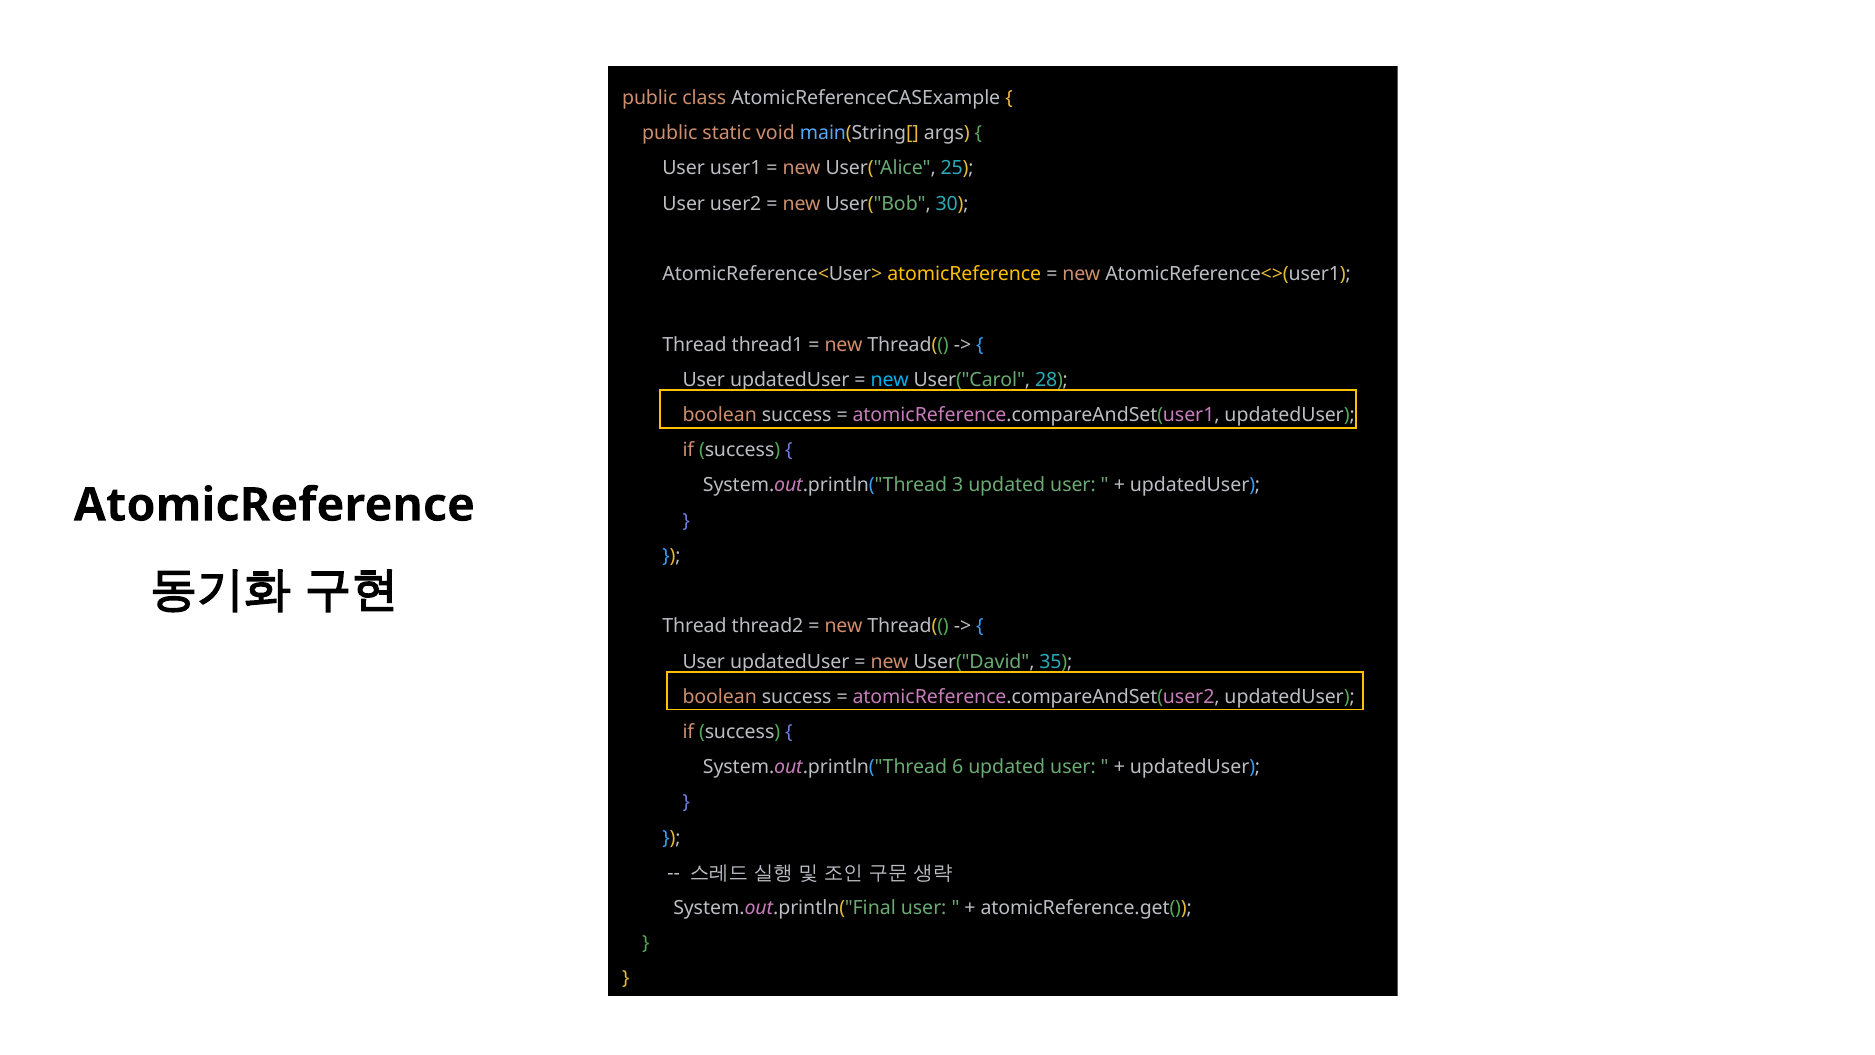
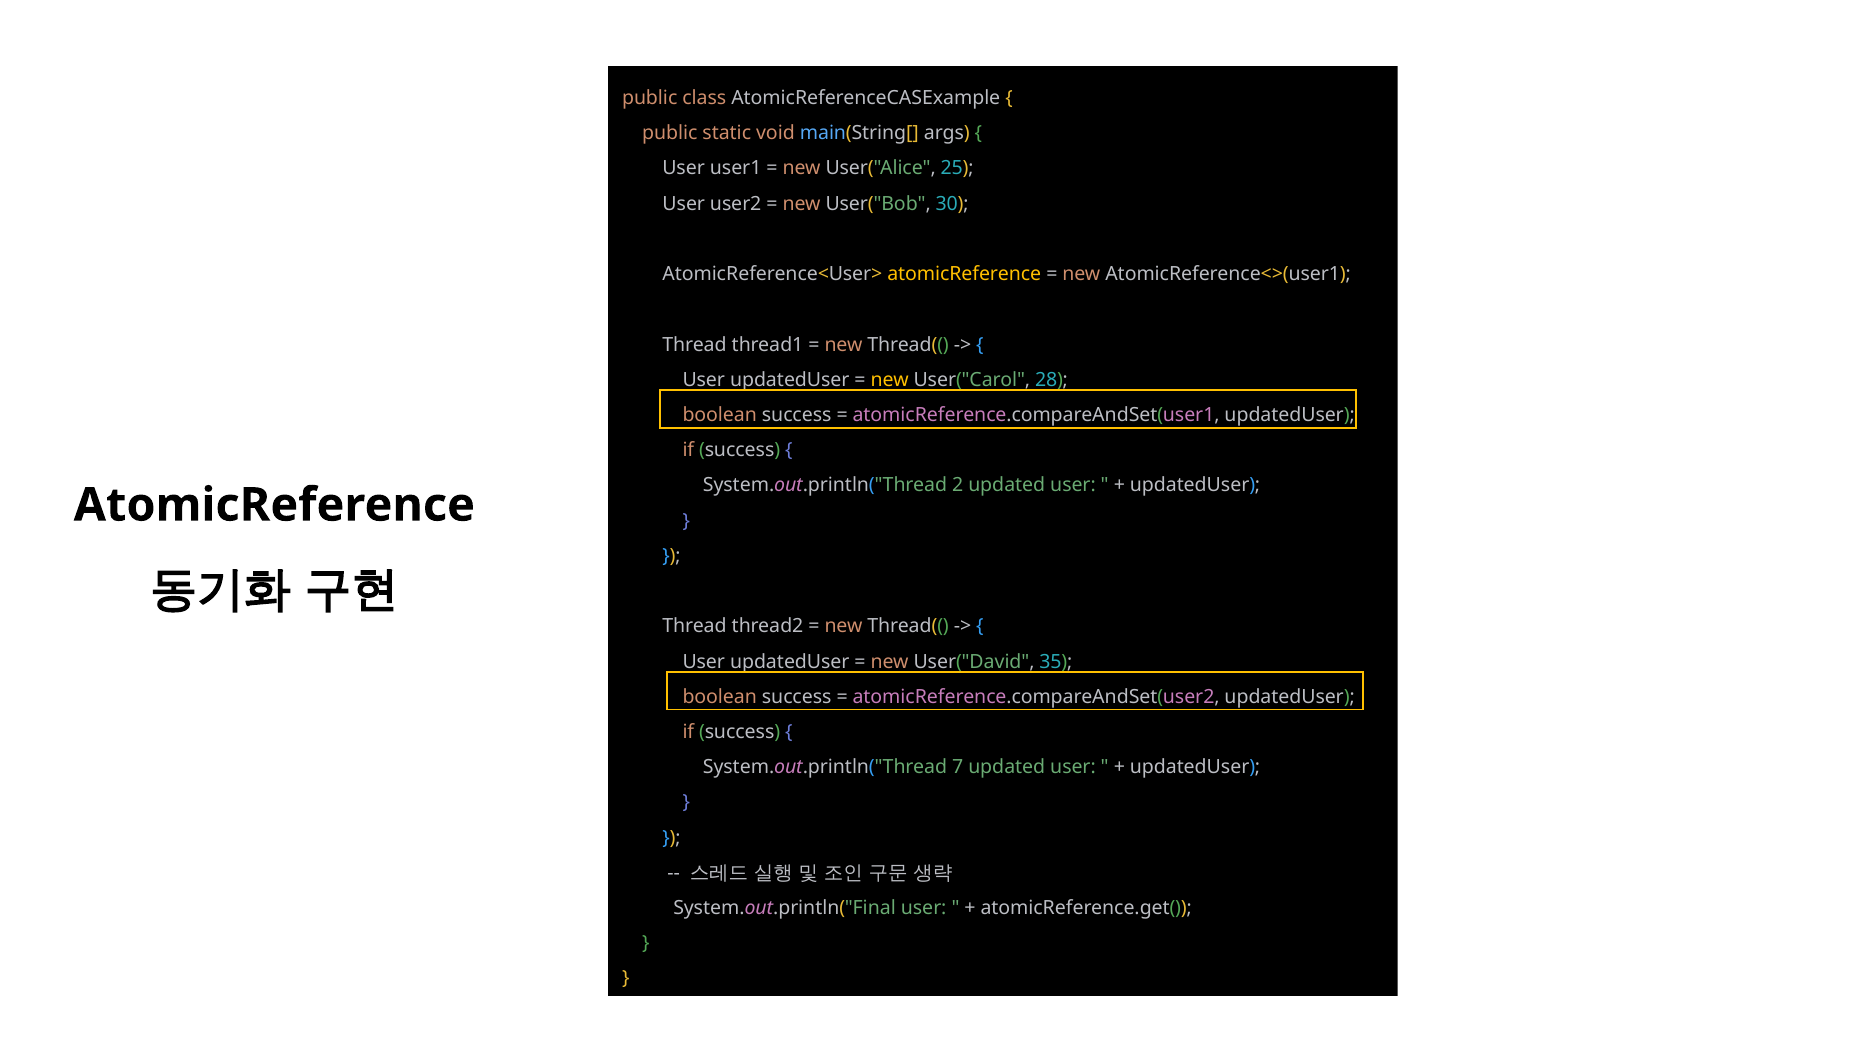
new at (890, 380) colour: light blue -> yellow
3: 3 -> 2
6: 6 -> 7
